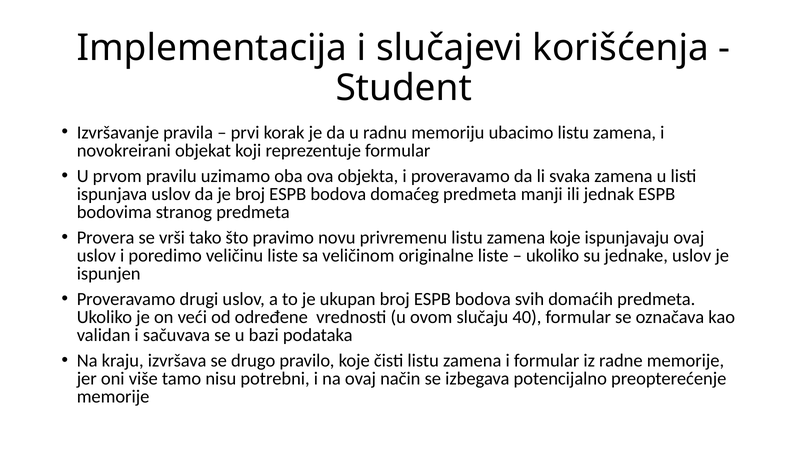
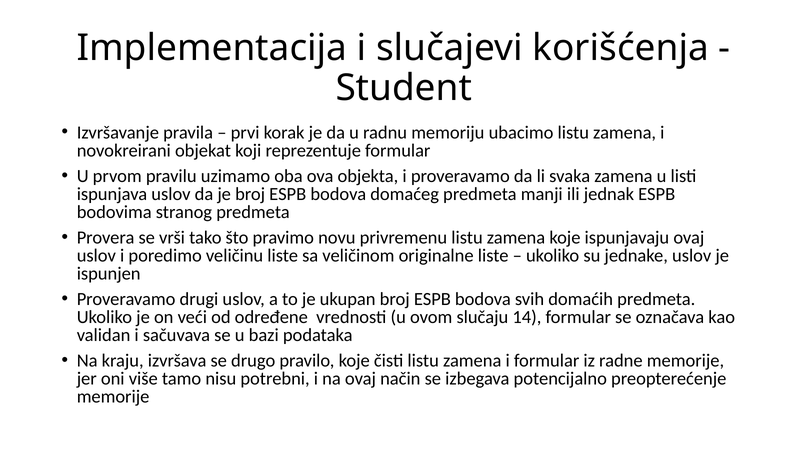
40: 40 -> 14
